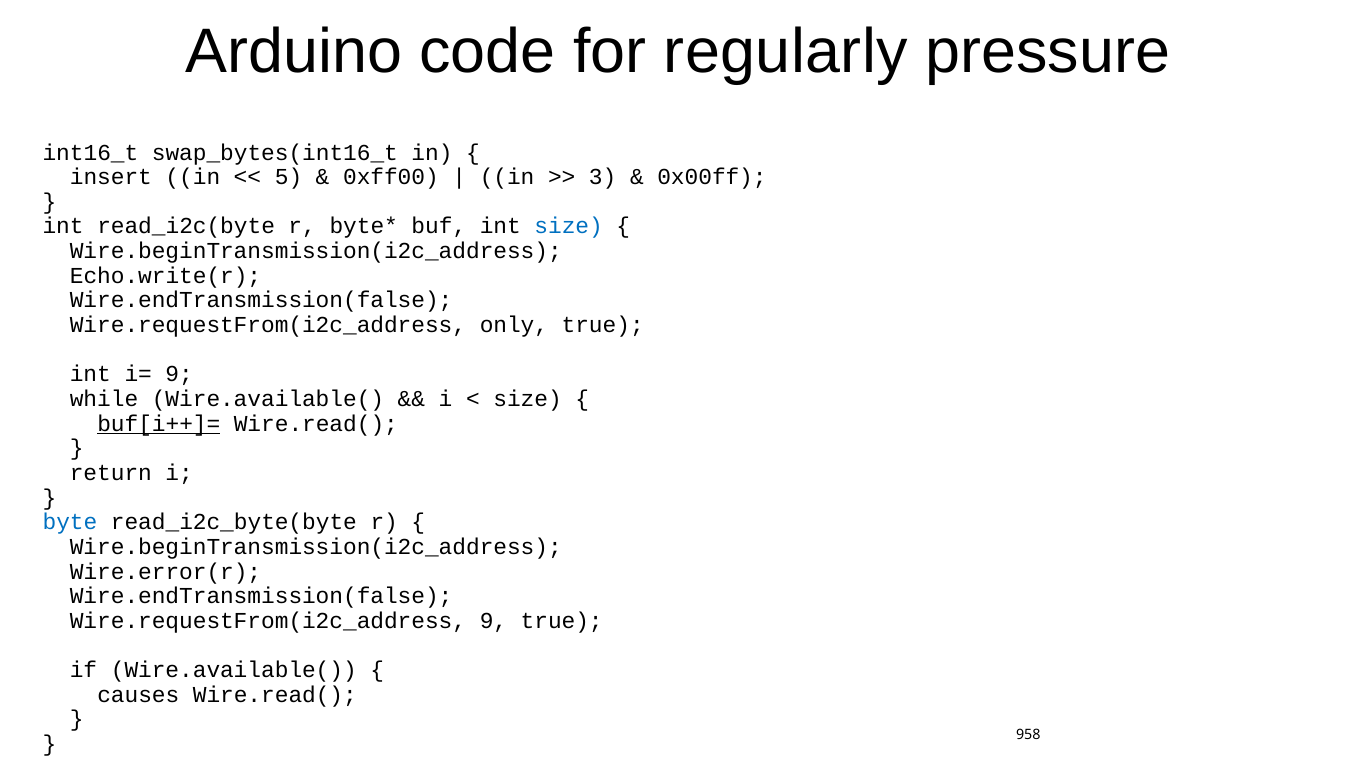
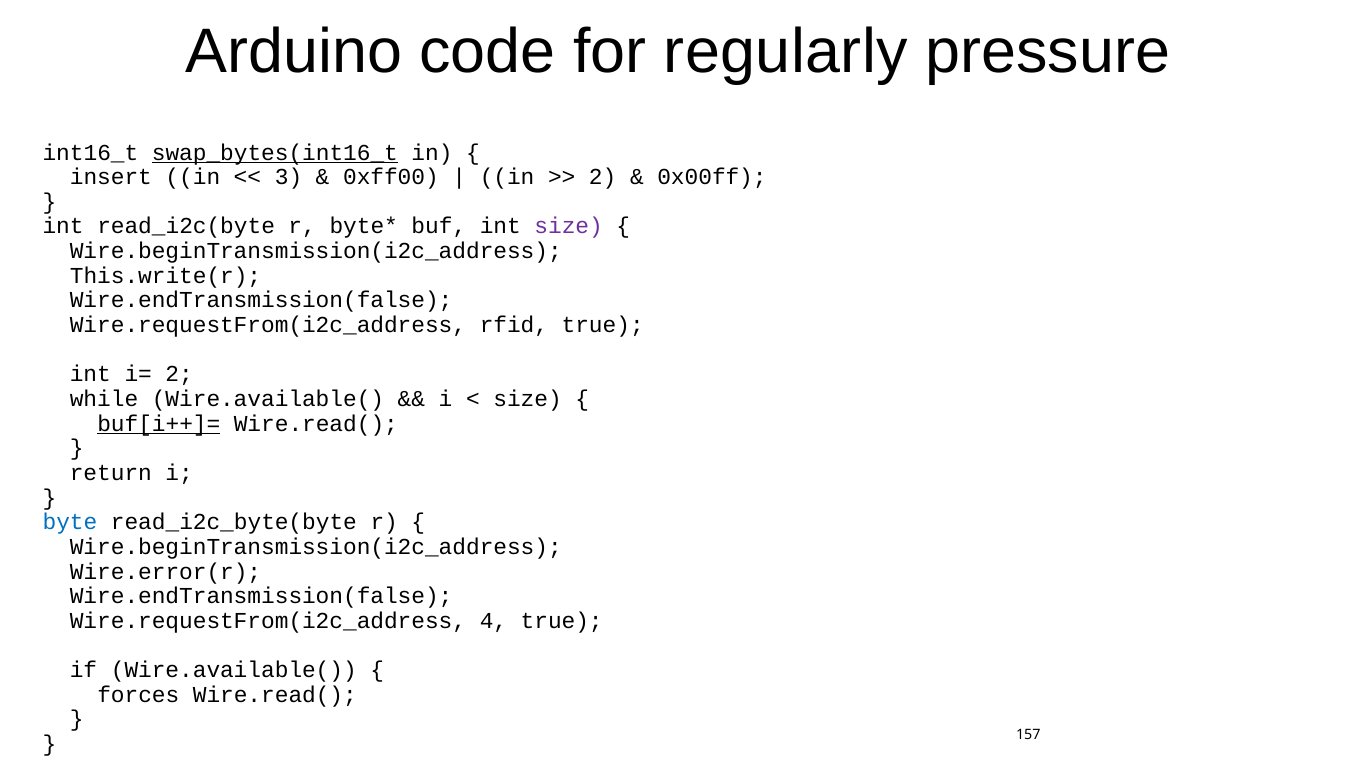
swap_bytes(int16_t underline: none -> present
5: 5 -> 3
3 at (603, 177): 3 -> 2
size at (569, 226) colour: blue -> purple
Echo.write(r: Echo.write(r -> This.write(r
only: only -> rfid
i= 9: 9 -> 2
Wire.requestFrom(i2c_address 9: 9 -> 4
causes: causes -> forces
958: 958 -> 157
